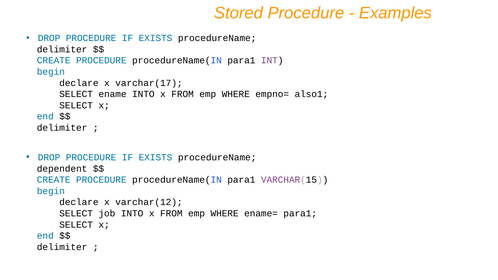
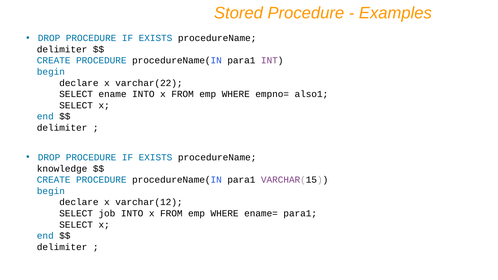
varchar(17: varchar(17 -> varchar(22
dependent: dependent -> knowledge
